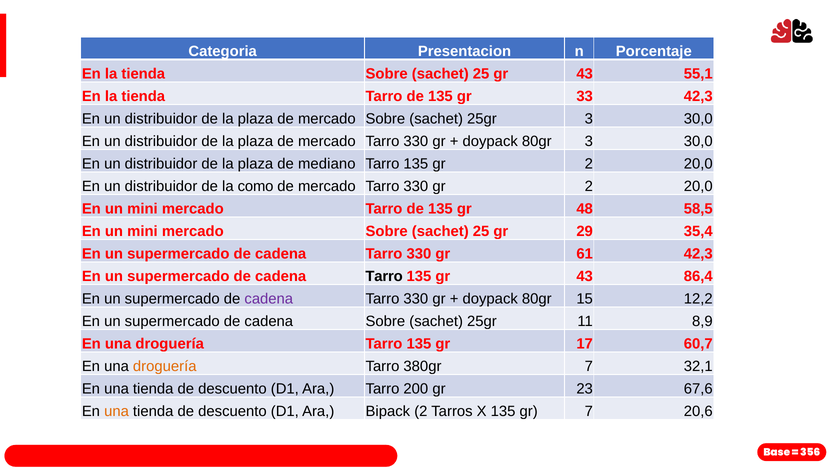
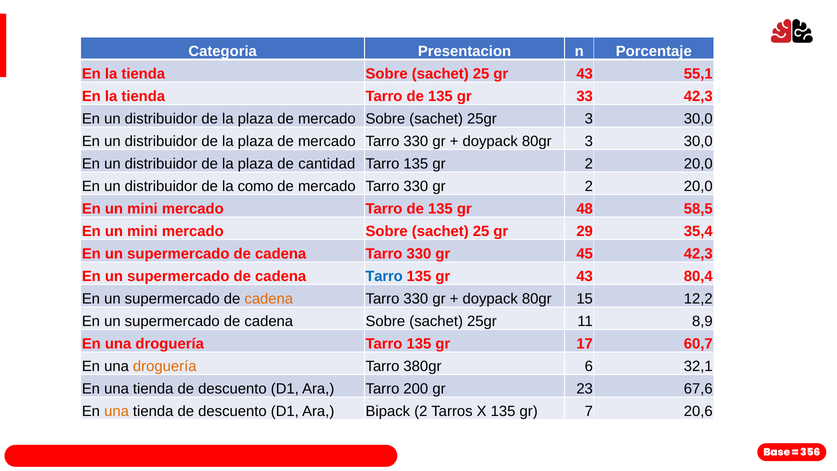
mediano: mediano -> cantidad
61: 61 -> 45
Tarro at (384, 276) colour: black -> blue
86,4: 86,4 -> 80,4
cadena at (269, 299) colour: purple -> orange
380gr 7: 7 -> 6
